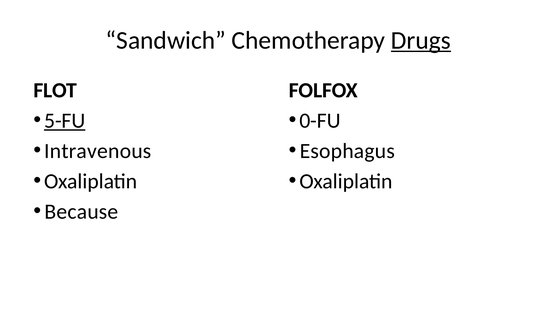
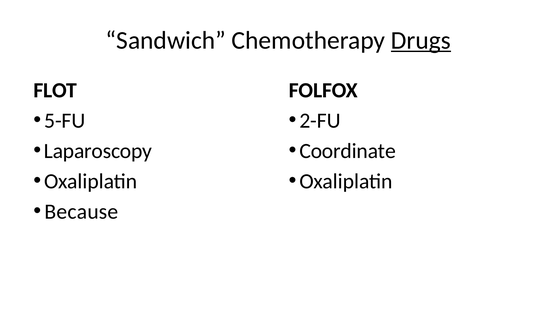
5-FU underline: present -> none
0-FU: 0-FU -> 2-FU
Intravenous: Intravenous -> Laparoscopy
Esophagus: Esophagus -> Coordinate
